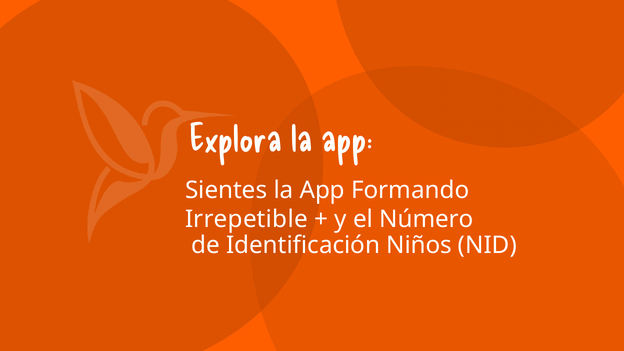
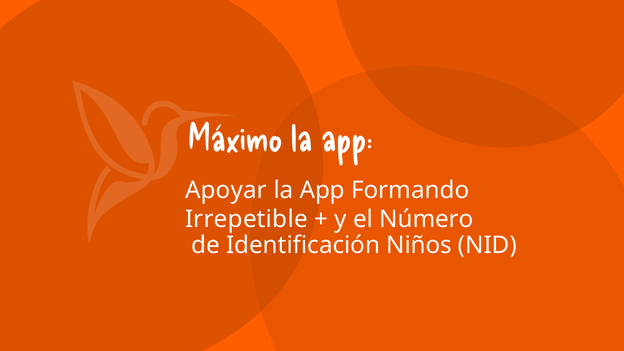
Explora: Explora -> Máximo
Sientes: Sientes -> Apoyar
